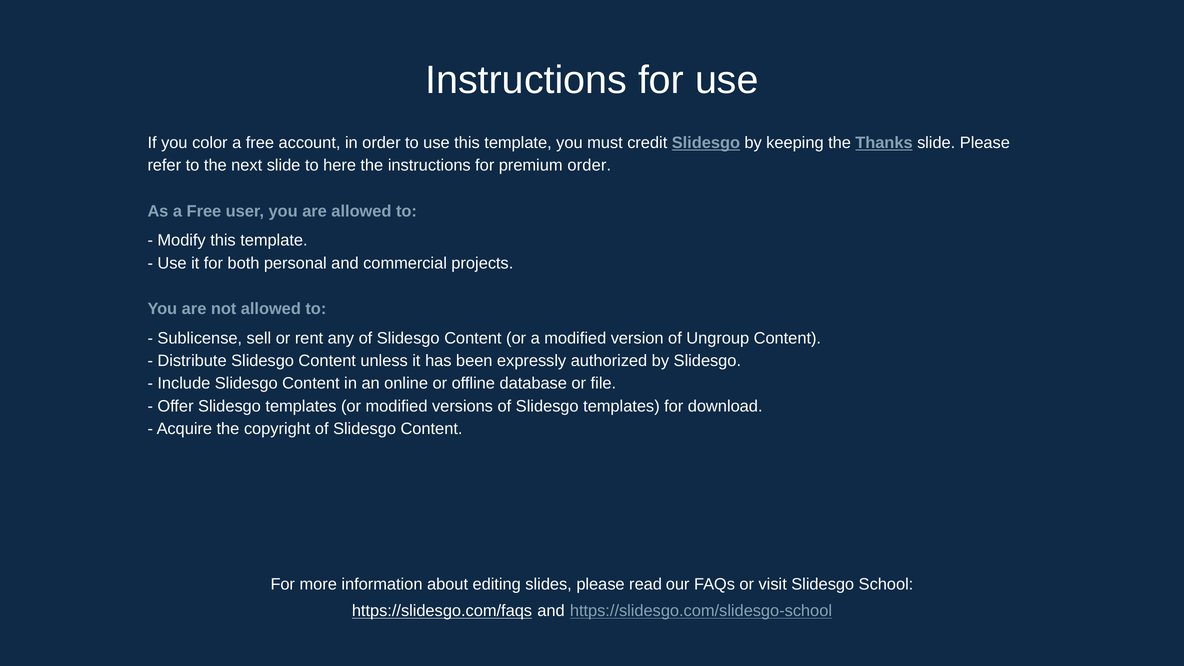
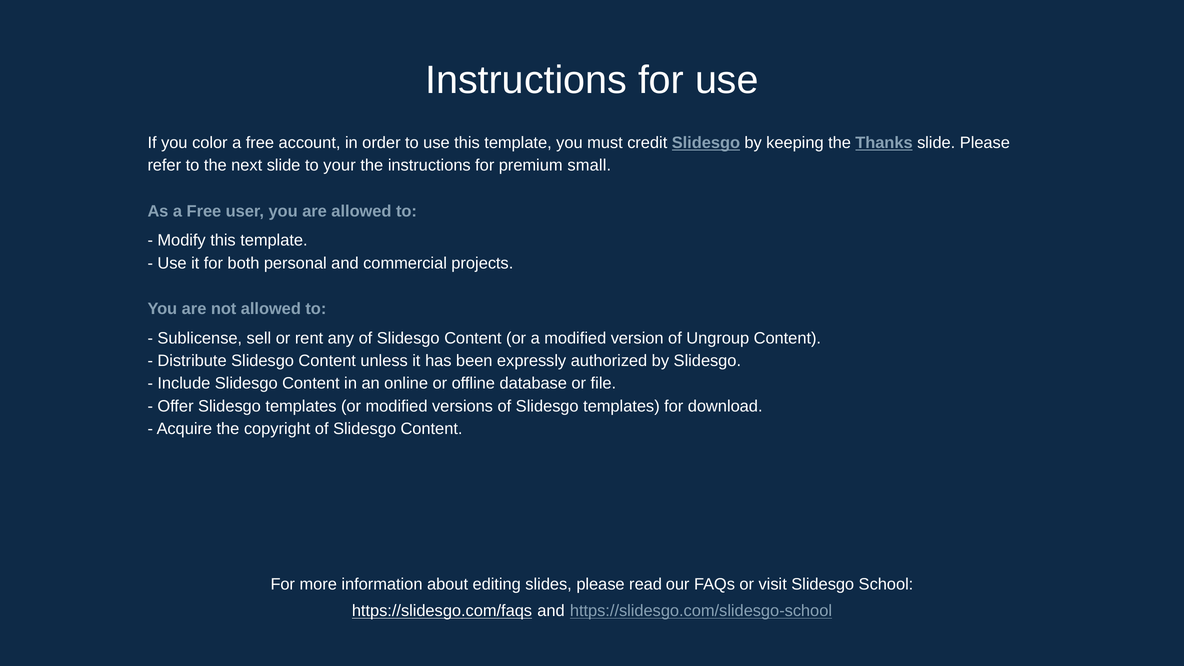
here: here -> your
premium order: order -> small
